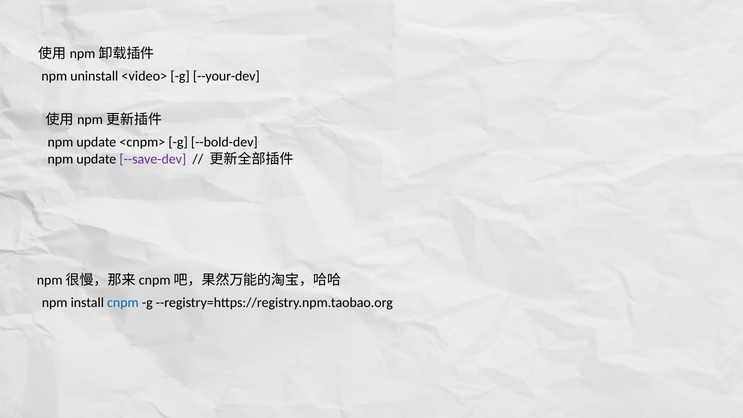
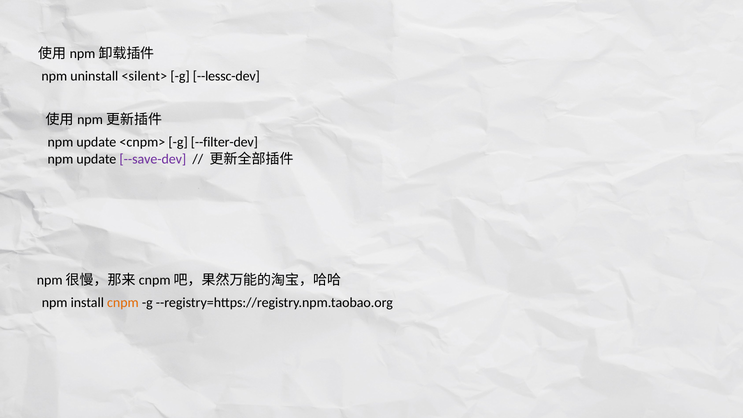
<video>: <video> -> <silent>
--your-dev: --your-dev -> --lessc-dev
--bold-dev: --bold-dev -> --filter-dev
cnpm colour: blue -> orange
